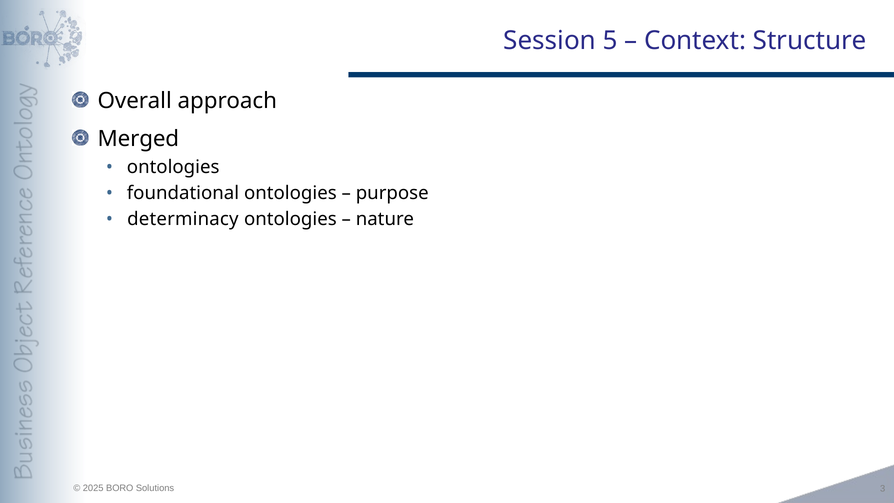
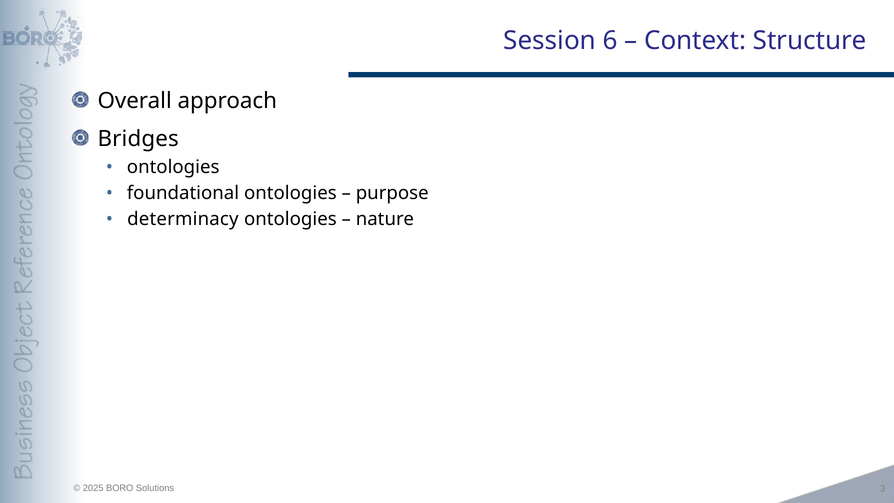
5: 5 -> 6
Merged: Merged -> Bridges
